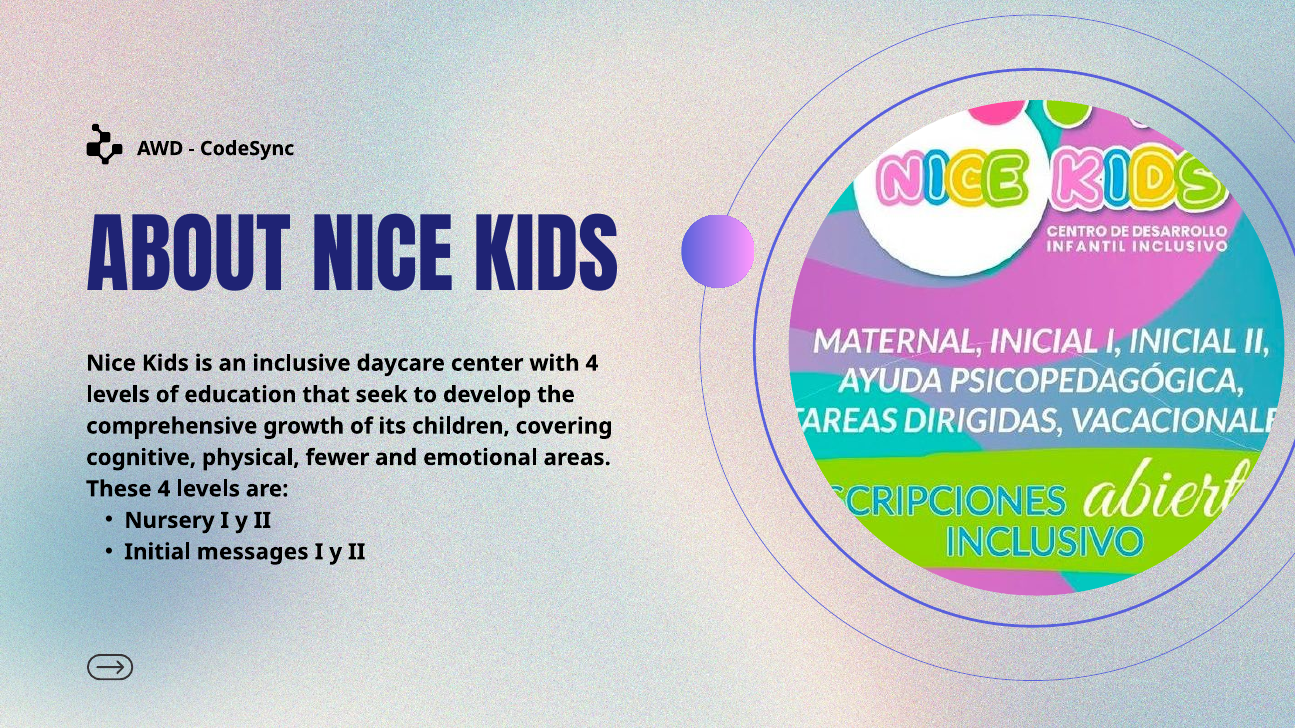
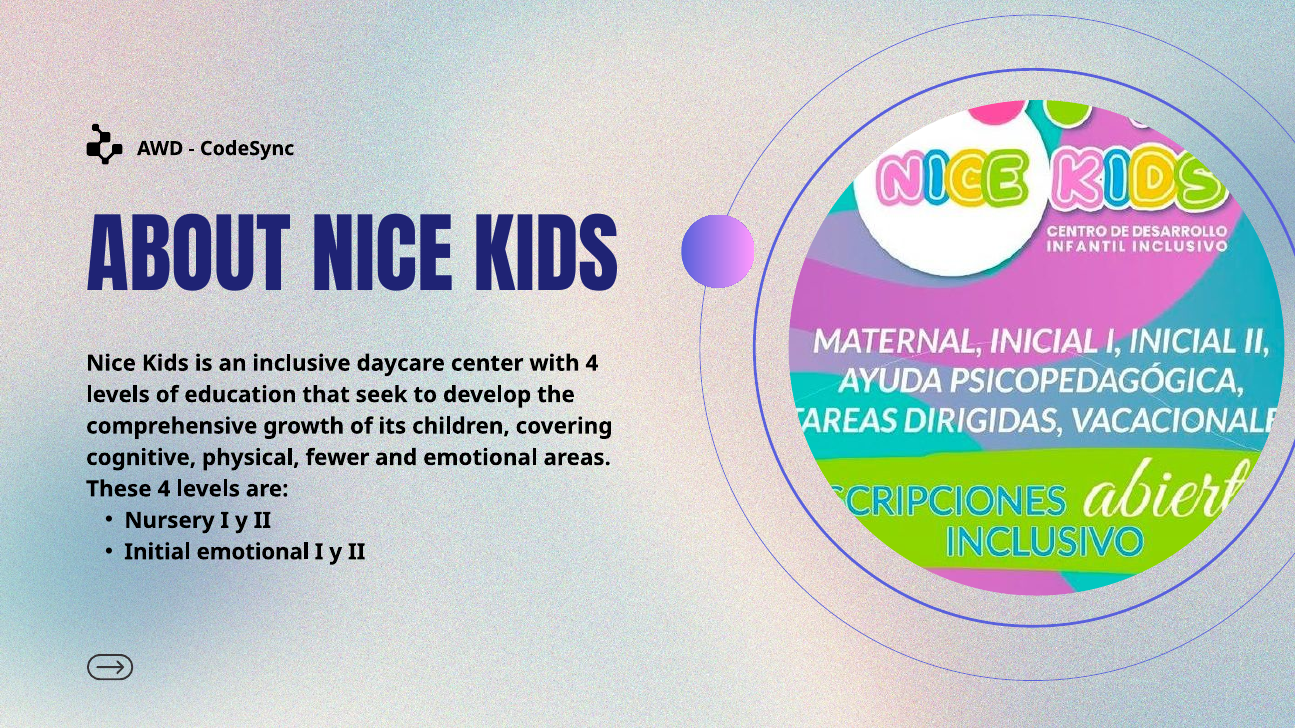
Initial messages: messages -> emotional
